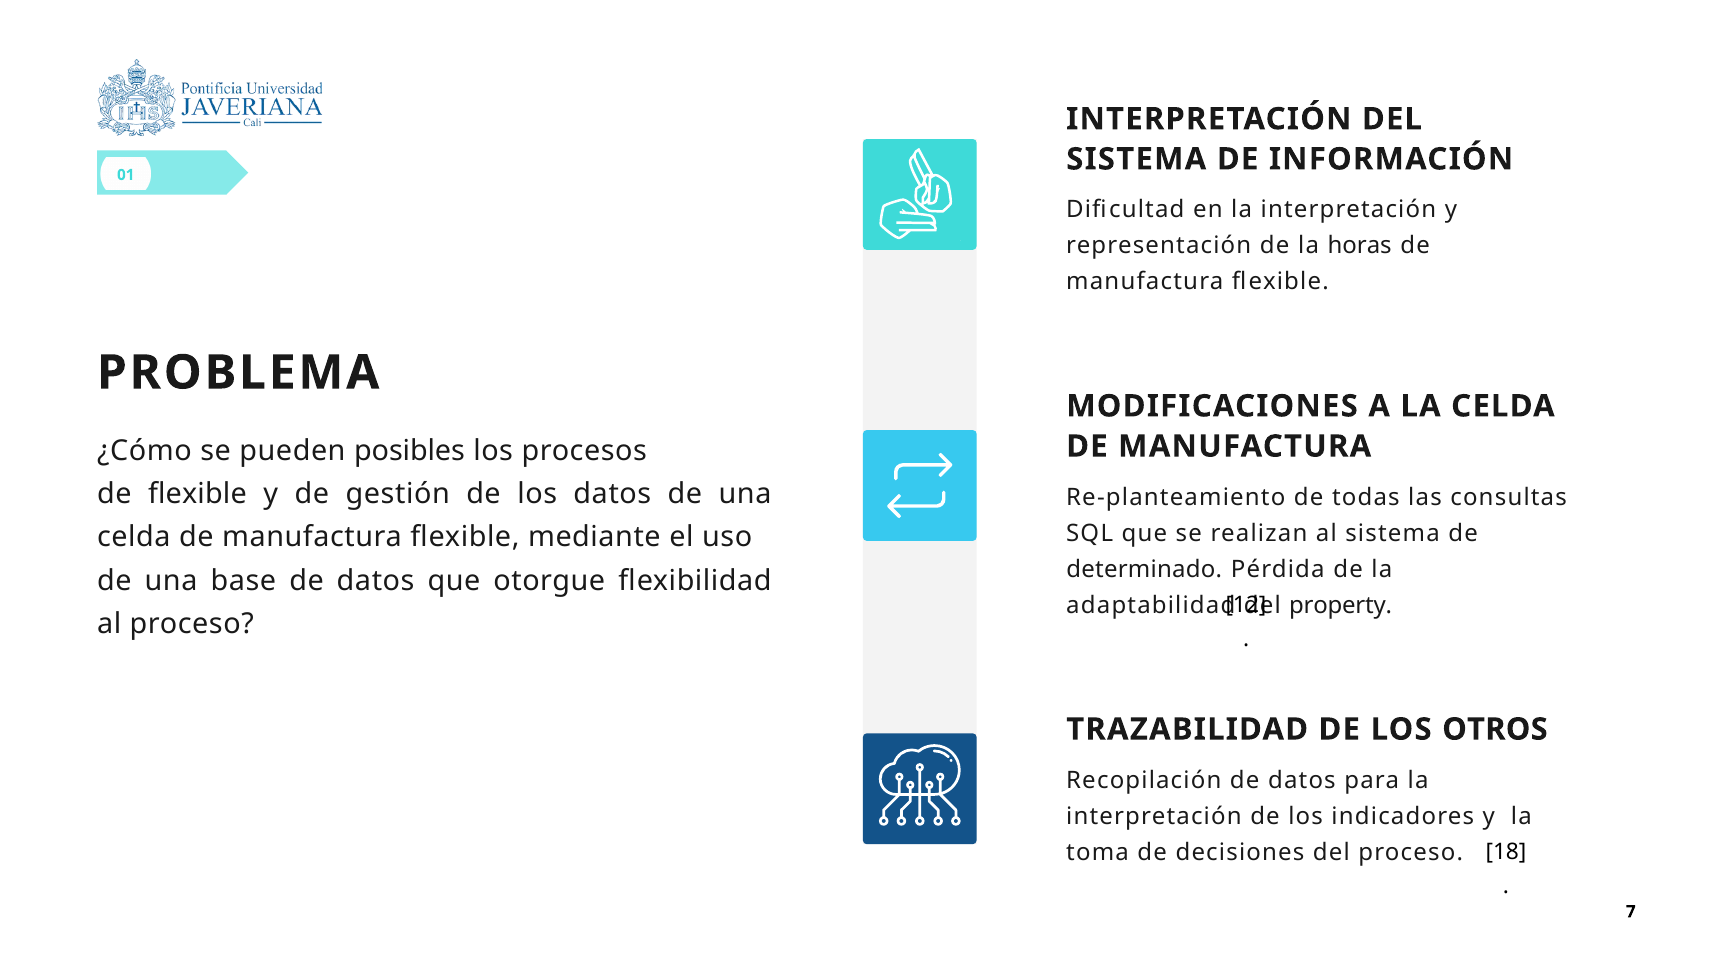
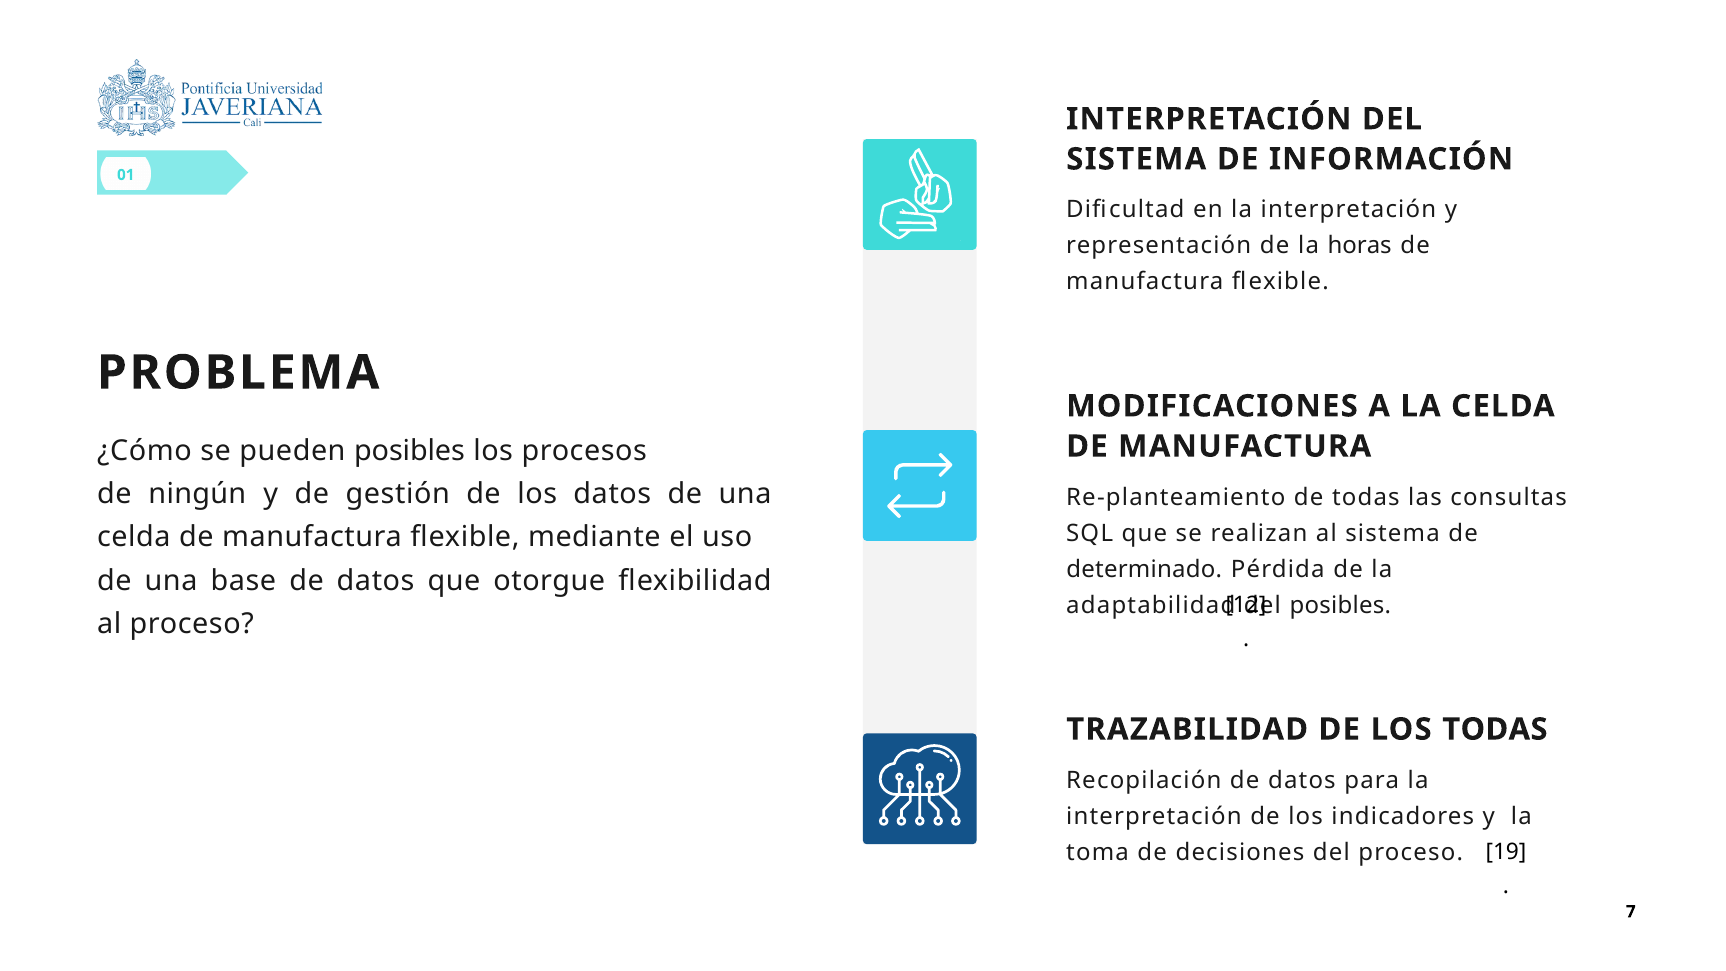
de flexible: flexible -> ningún
property at (1341, 605): property -> posibles
LOS OTROS: OTROS -> TODAS
18: 18 -> 19
